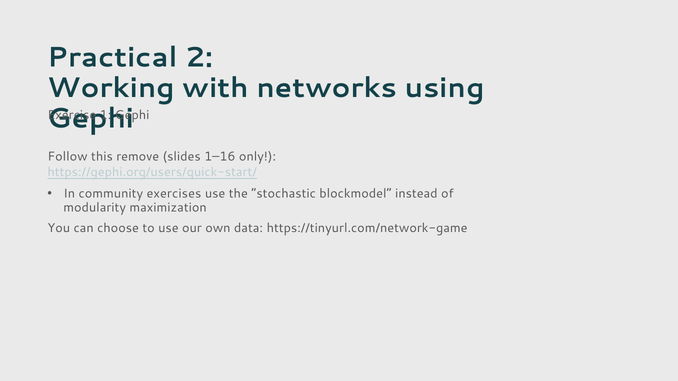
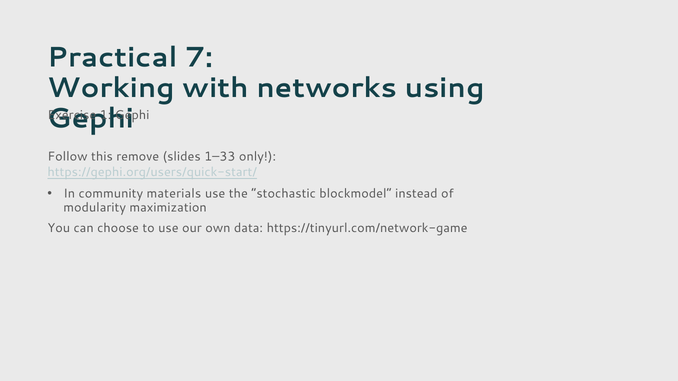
2: 2 -> 7
1–16: 1–16 -> 1–33
exercises: exercises -> materials
